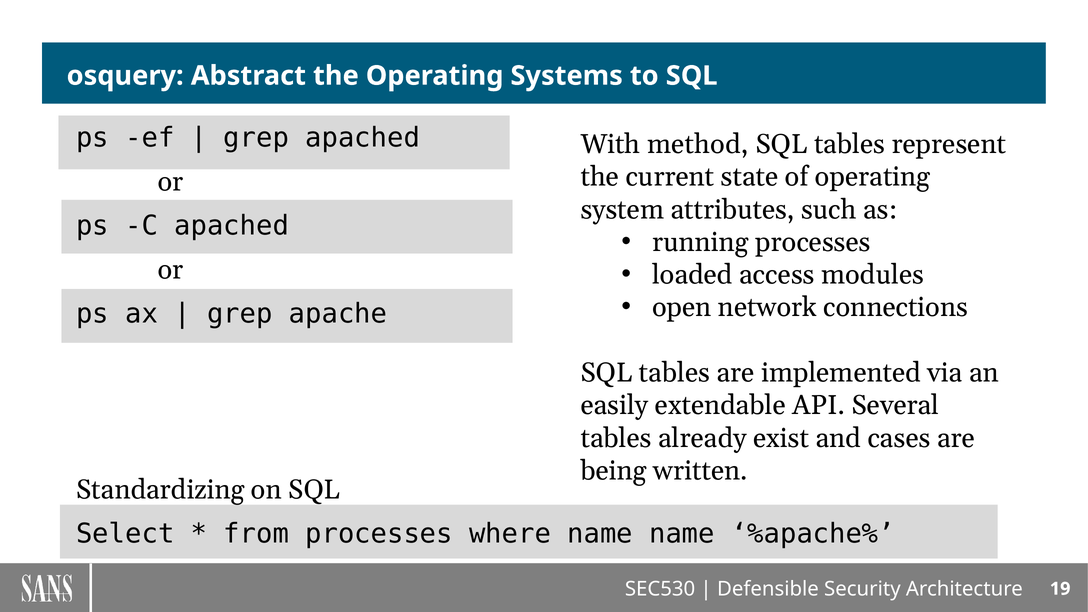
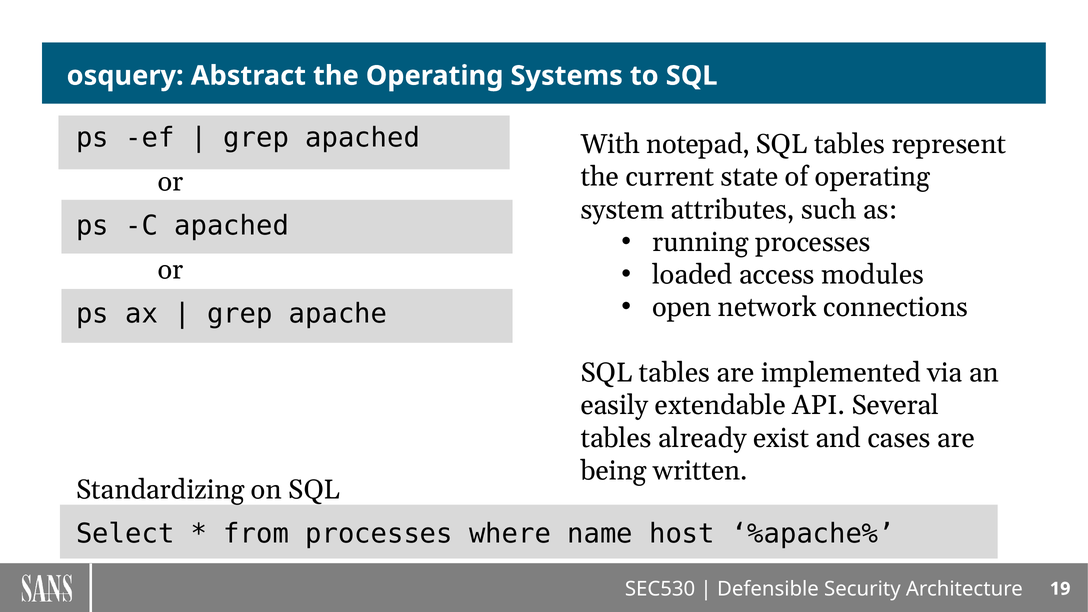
method: method -> notepad
name name: name -> host
